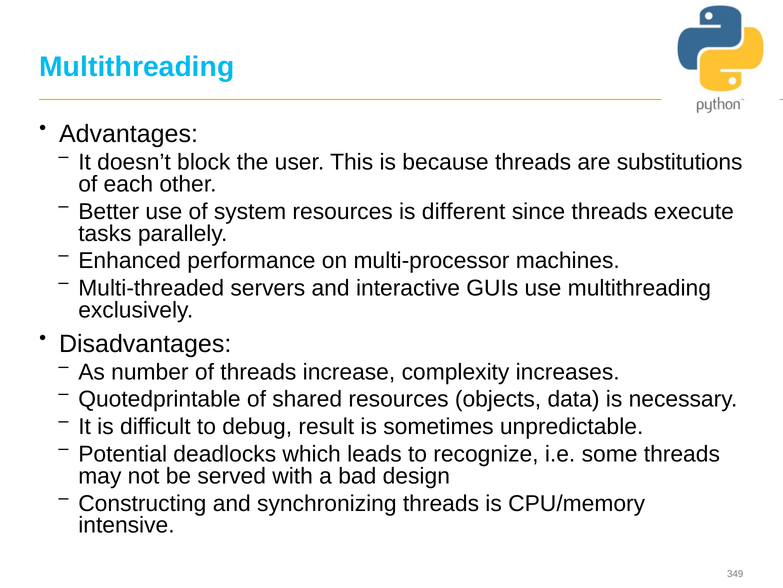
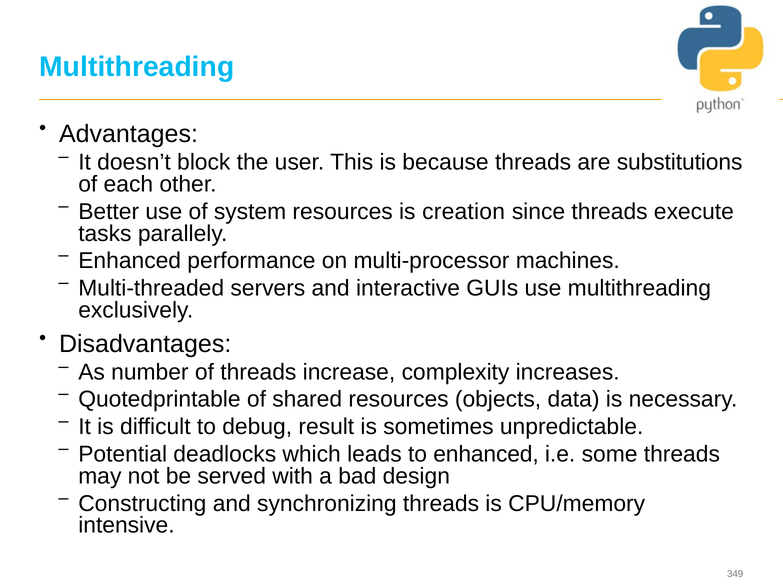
different: different -> creation
to recognize: recognize -> enhanced
